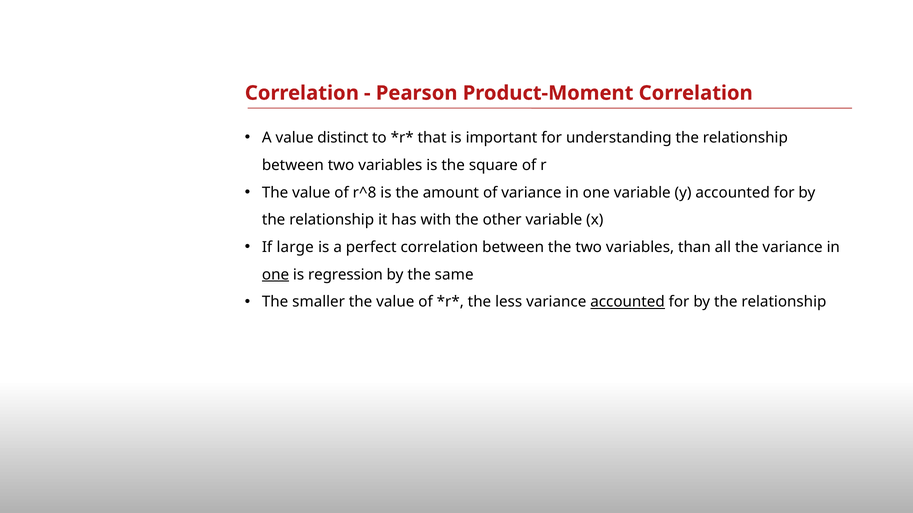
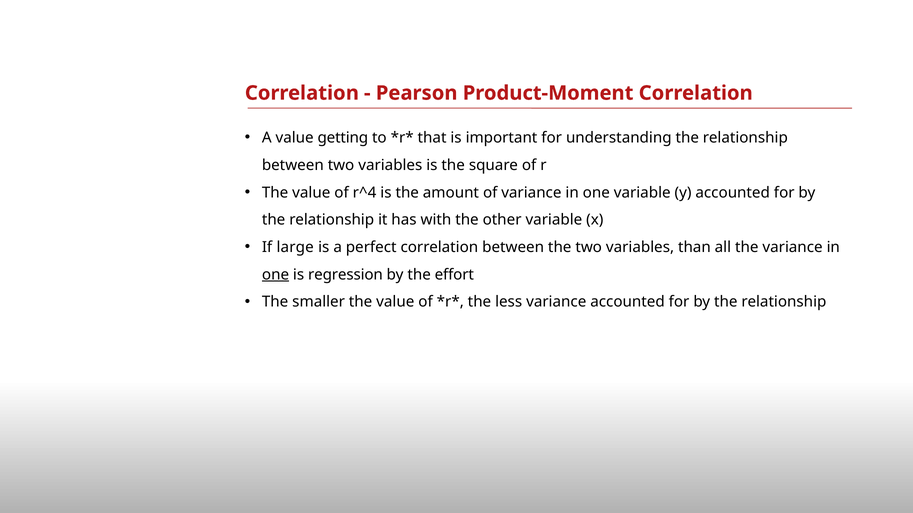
distinct: distinct -> getting
r^8: r^8 -> r^4
same: same -> effort
accounted at (628, 302) underline: present -> none
